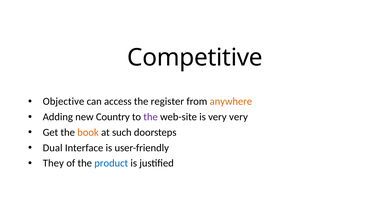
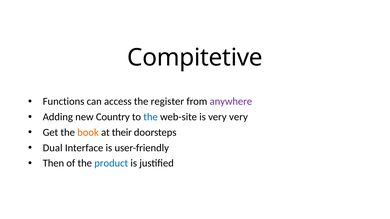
Competitive: Competitive -> Compitetive
Objective: Objective -> Functions
anywhere colour: orange -> purple
the at (151, 117) colour: purple -> blue
such: such -> their
They: They -> Then
